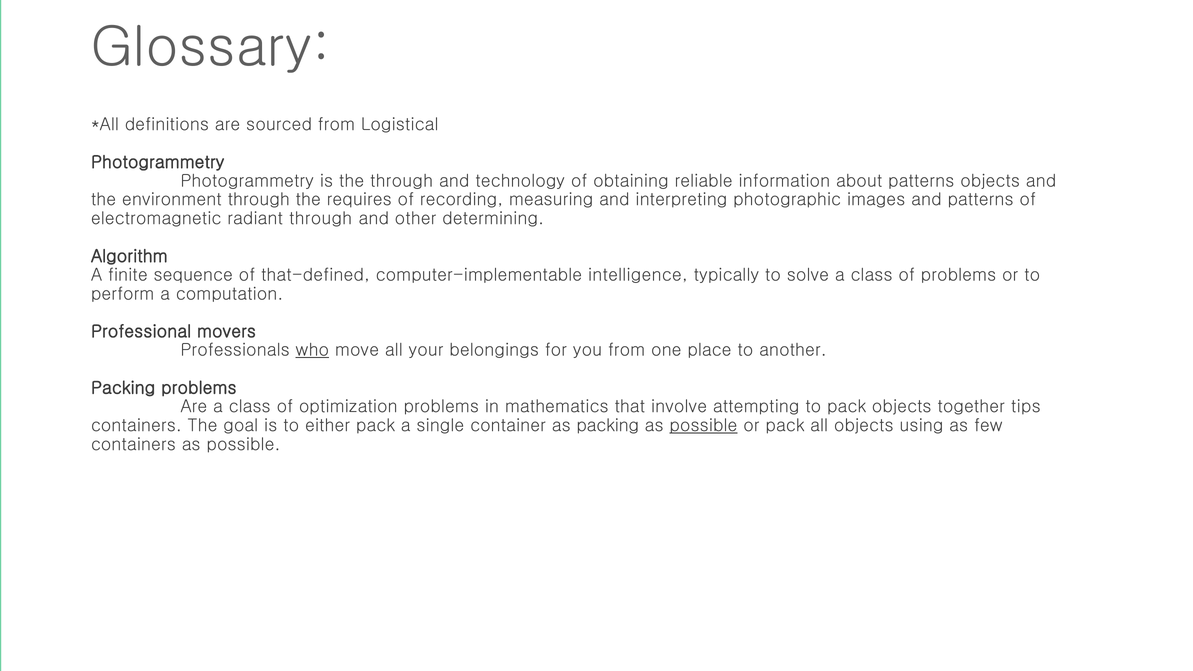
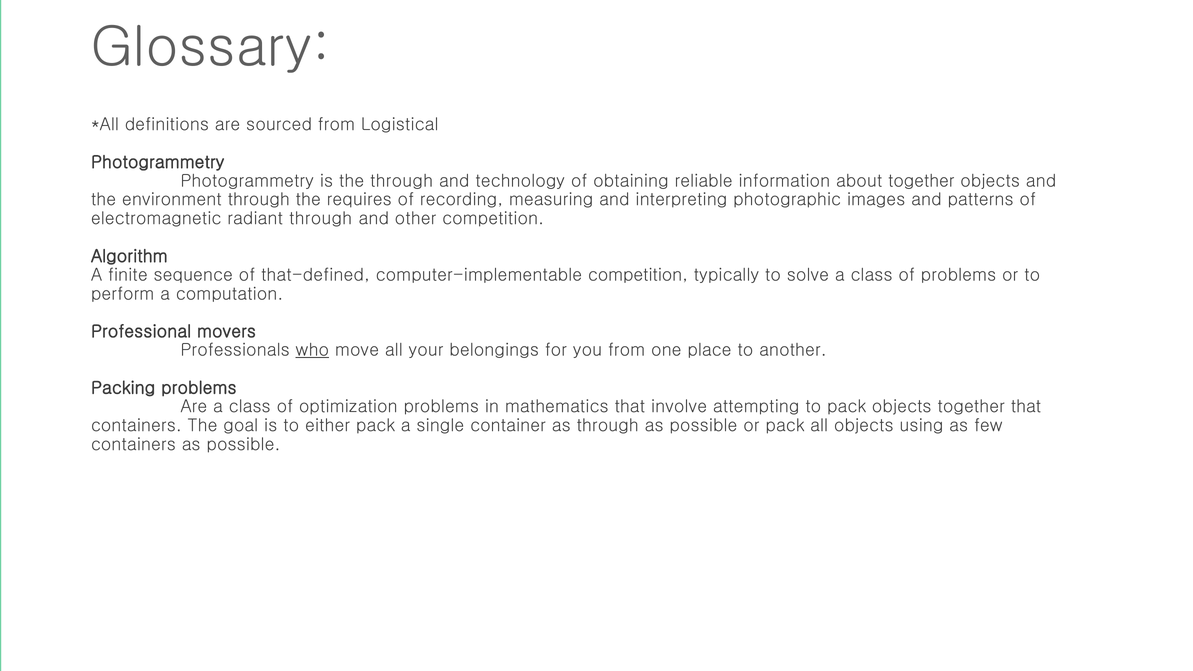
about patterns: patterns -> together
other determining: determining -> competition
computer-implementable intelligence: intelligence -> competition
together tips: tips -> that
as packing: packing -> through
possible at (703, 425) underline: present -> none
